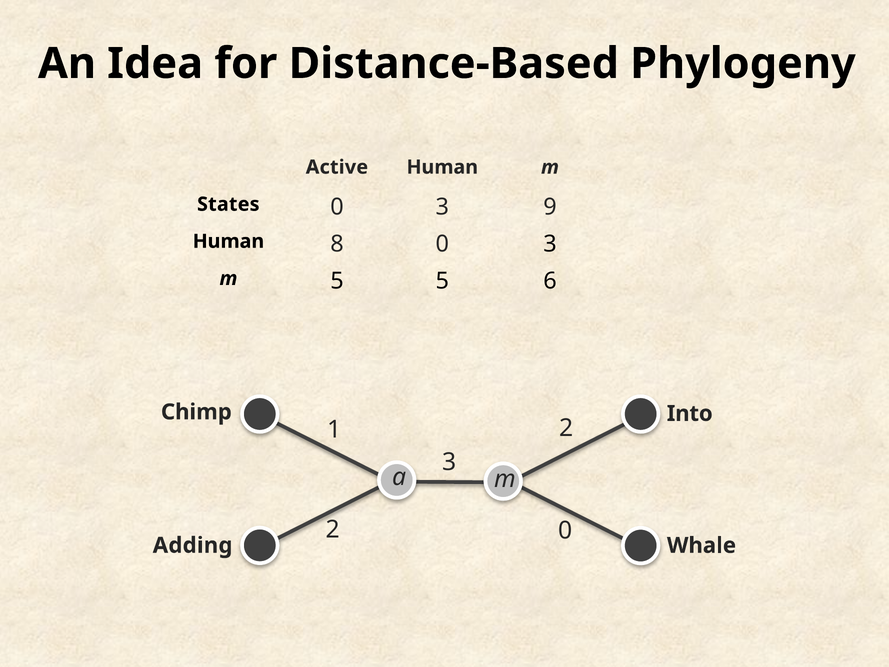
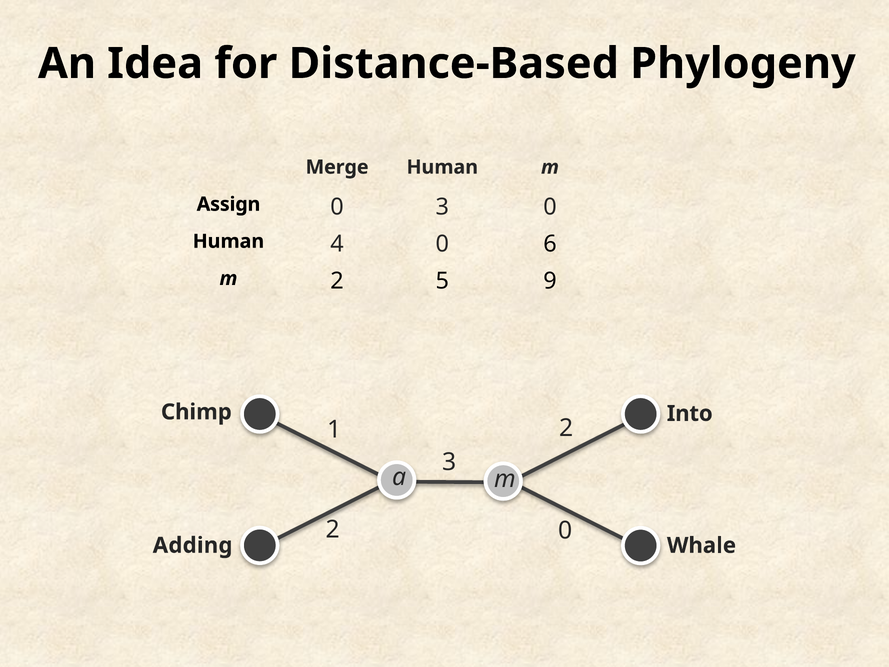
Active: Active -> Merge
States: States -> Assign
3 9: 9 -> 0
8: 8 -> 4
3 at (550, 244): 3 -> 6
m 5: 5 -> 2
6: 6 -> 9
